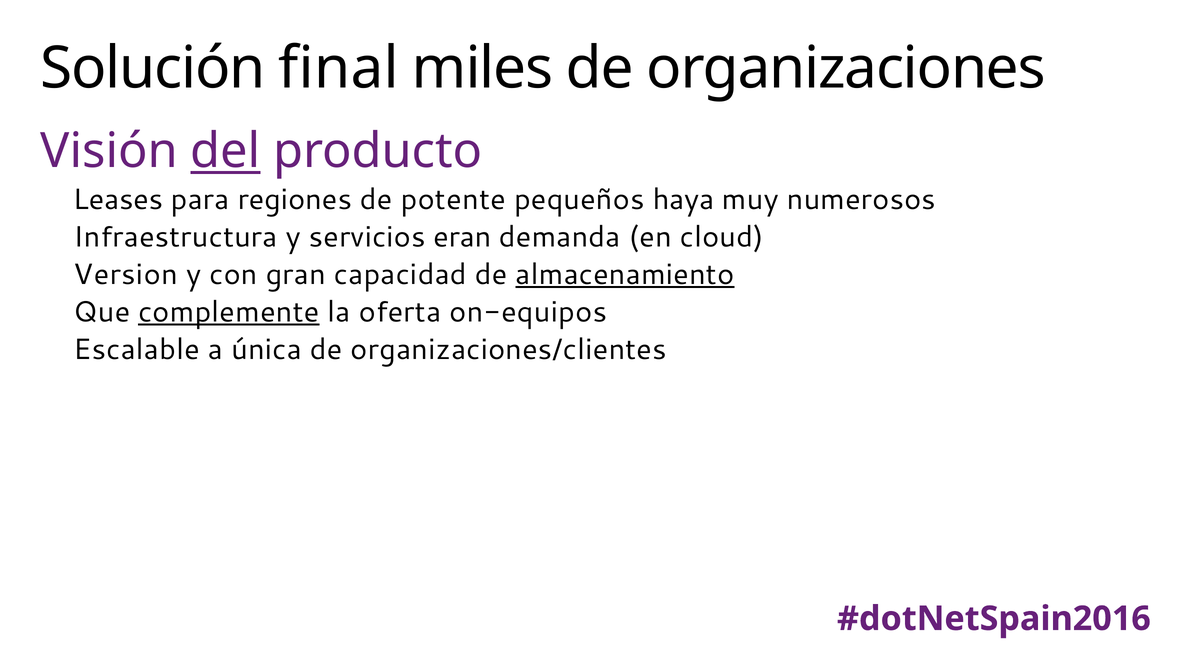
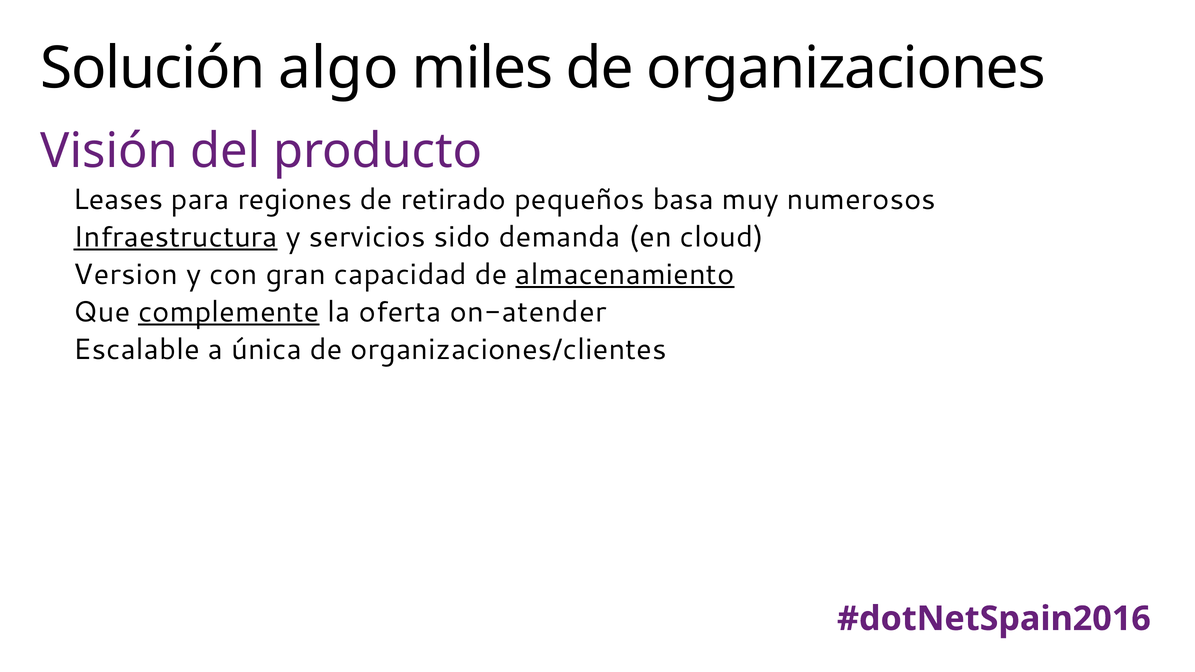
final: final -> algo
del underline: present -> none
potente: potente -> retirado
haya: haya -> basa
Infraestructura underline: none -> present
eran: eran -> sido
on-equipos: on-equipos -> on-atender
